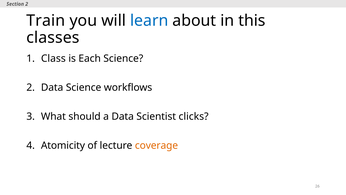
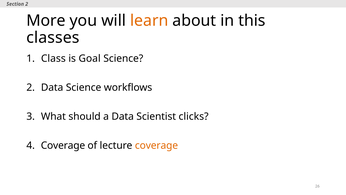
Train: Train -> More
learn colour: blue -> orange
Each: Each -> Goal
Atomicity at (63, 145): Atomicity -> Coverage
